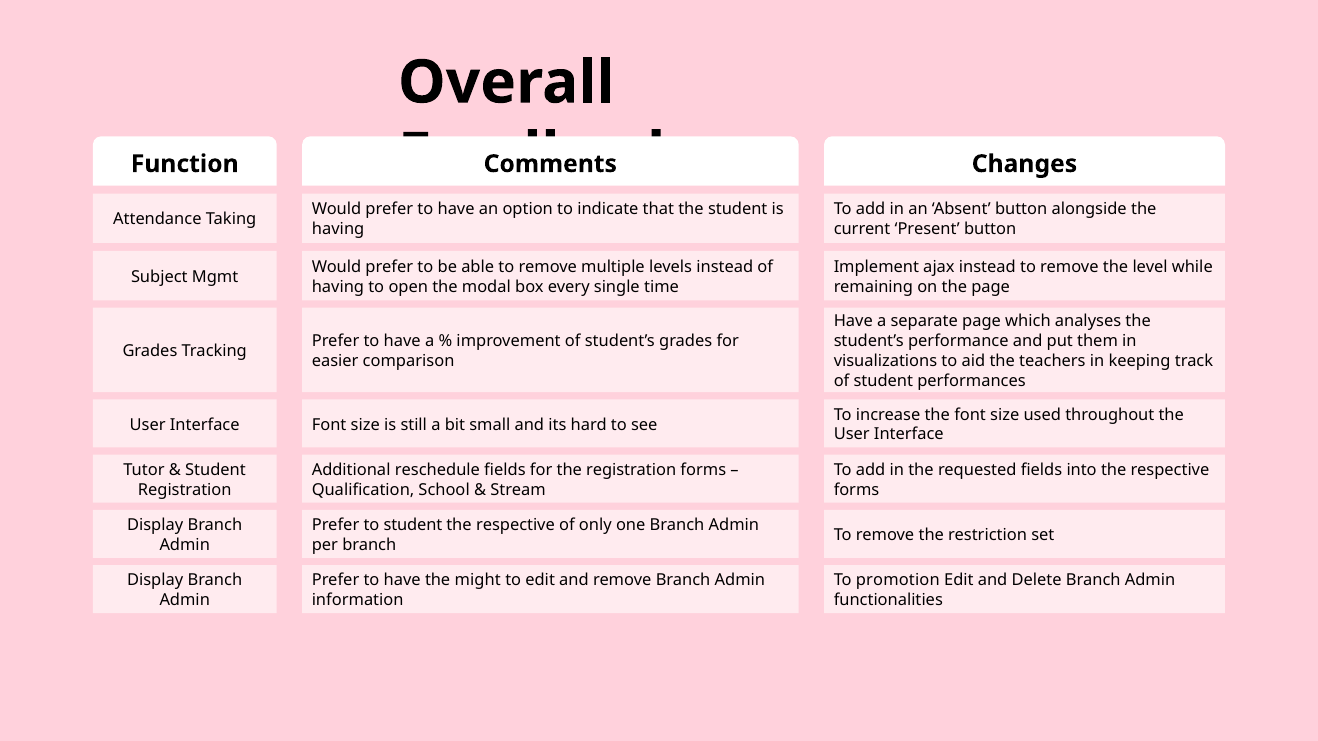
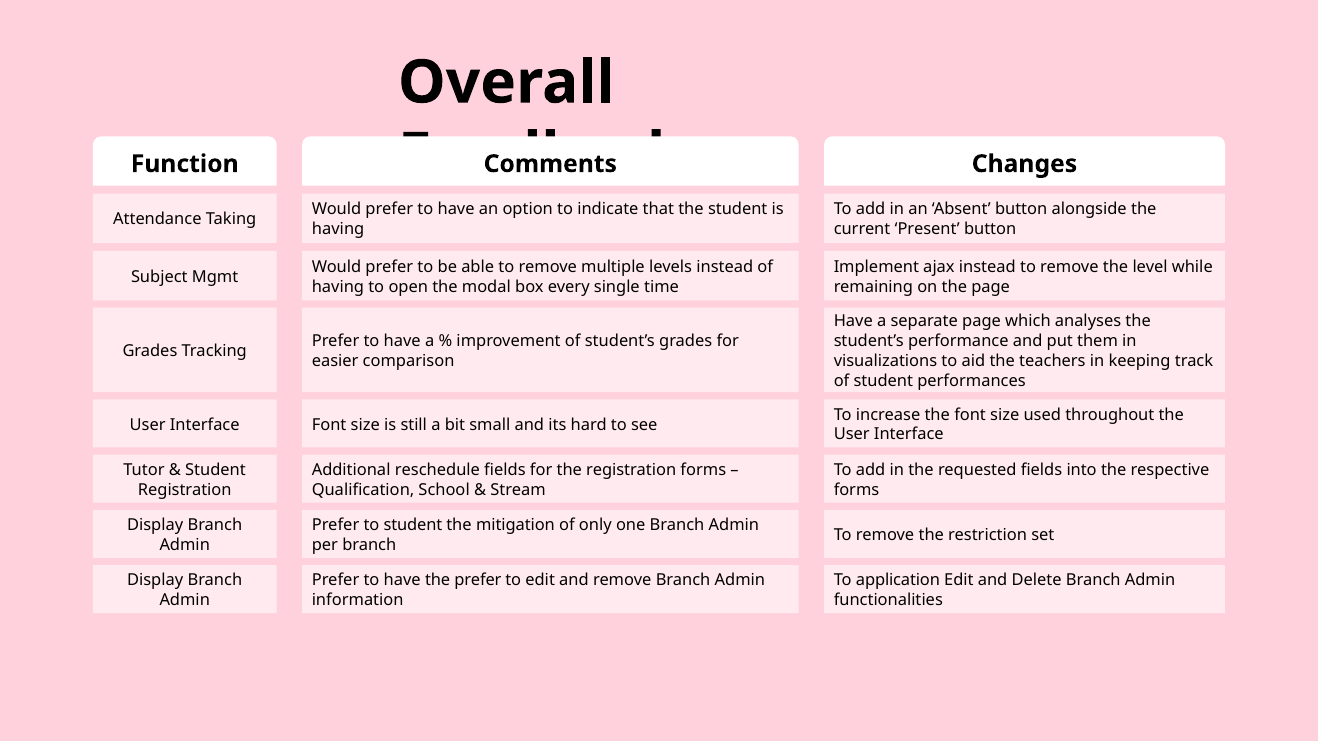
respective at (515, 525): respective -> mitigation
the might: might -> prefer
promotion: promotion -> application
